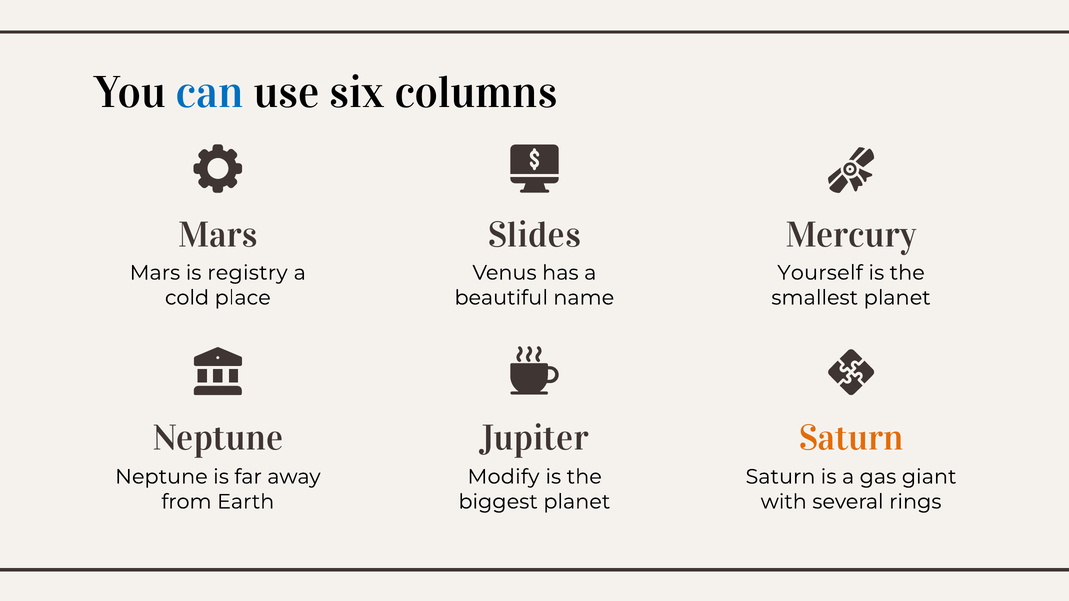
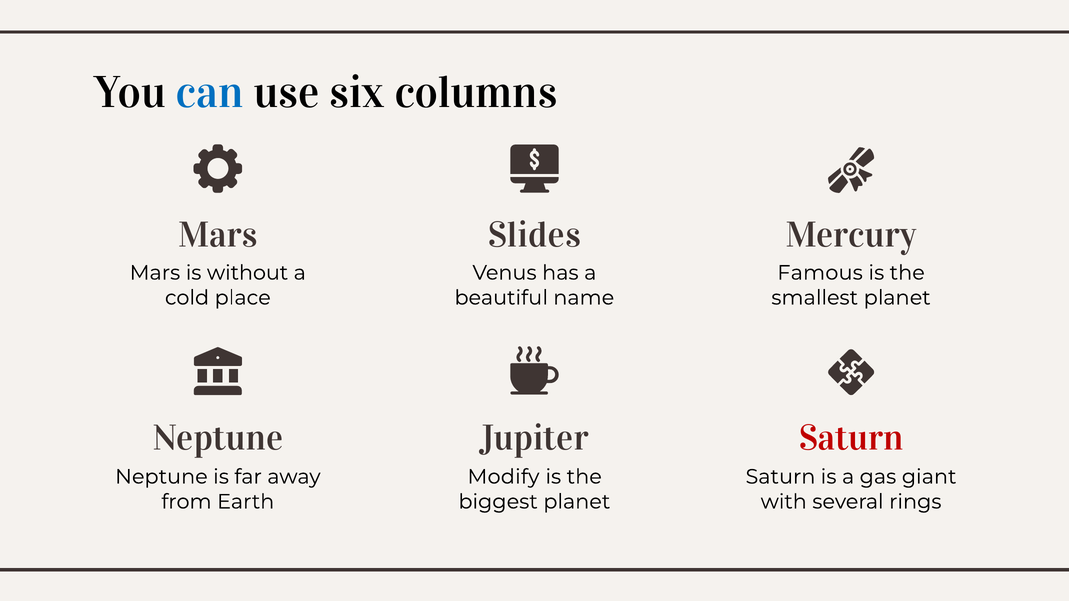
registry: registry -> without
Yourself: Yourself -> Famous
Saturn at (851, 438) colour: orange -> red
